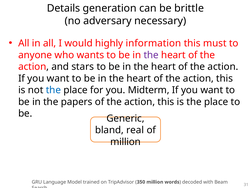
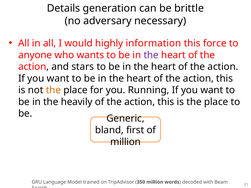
must: must -> force
the at (53, 90) colour: blue -> orange
Midterm: Midterm -> Running
papers: papers -> heavily
real: real -> first
